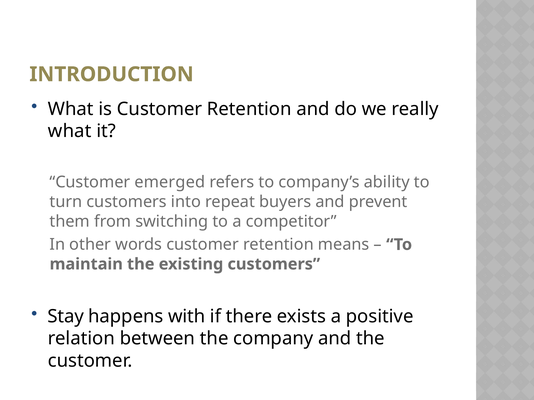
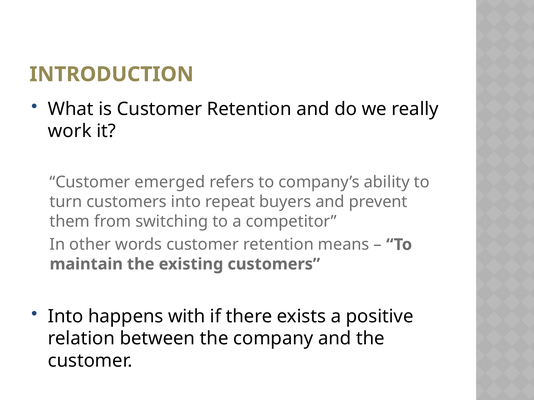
what at (70, 131): what -> work
Stay at (66, 317): Stay -> Into
